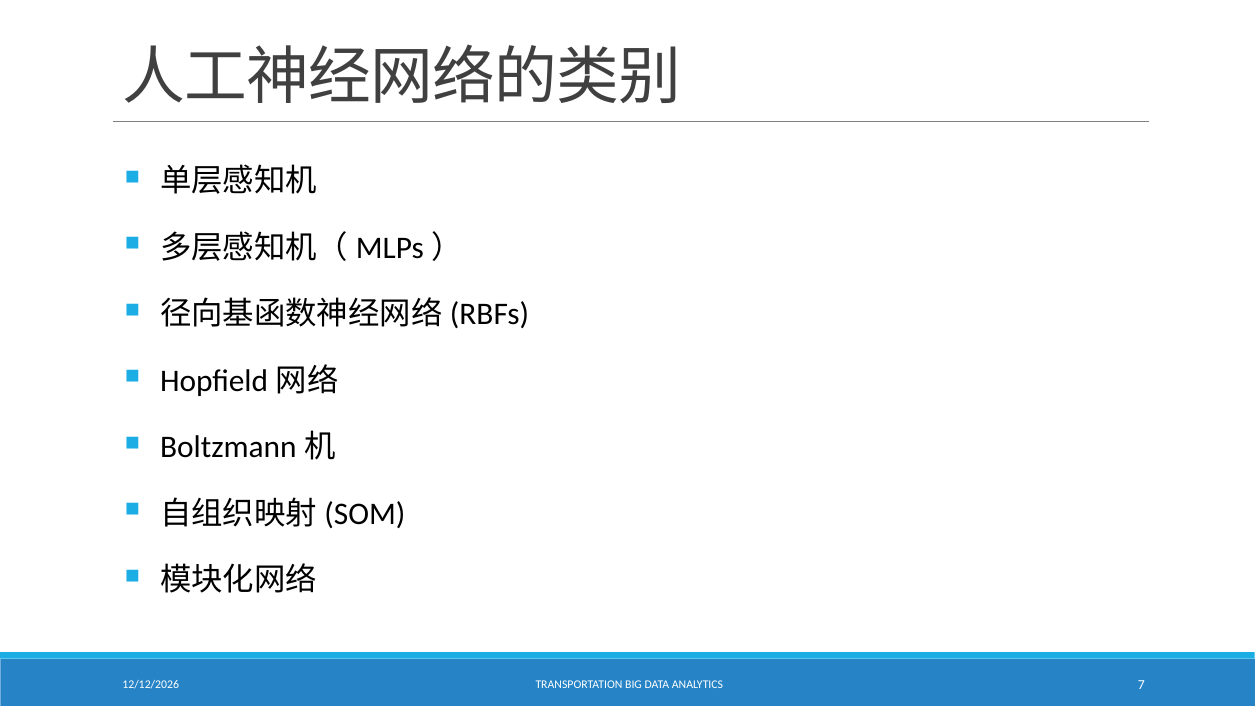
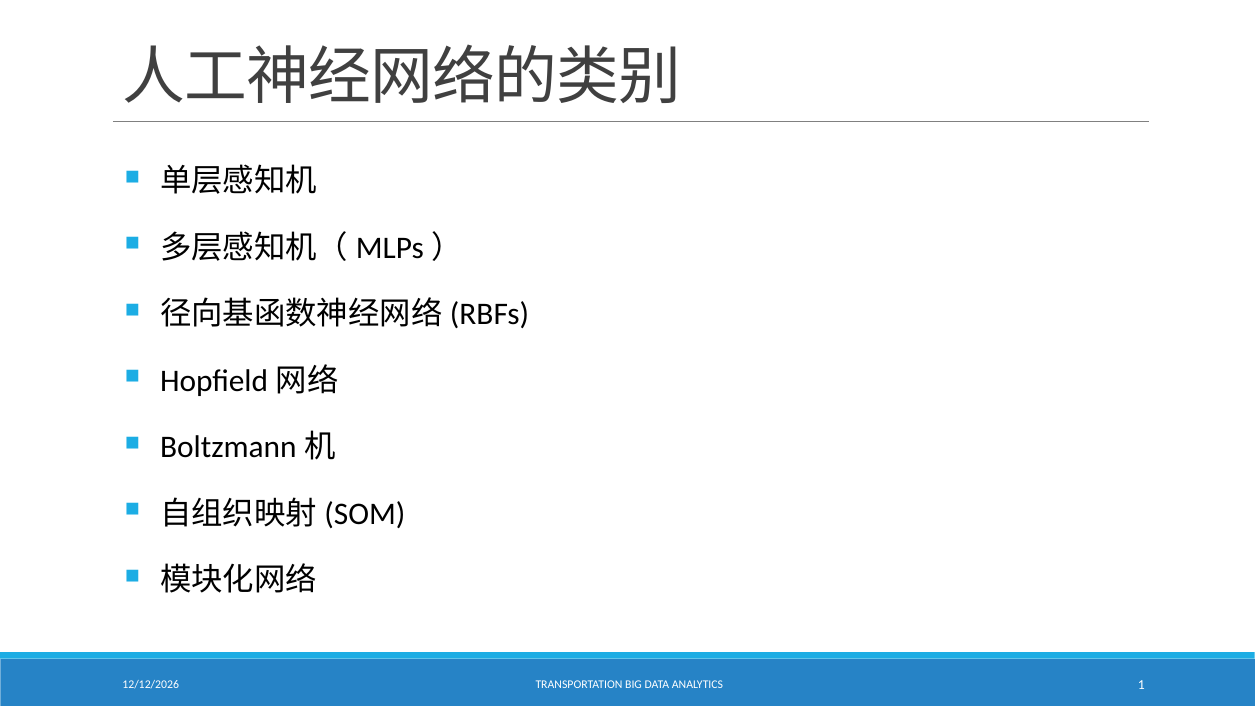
7: 7 -> 1
